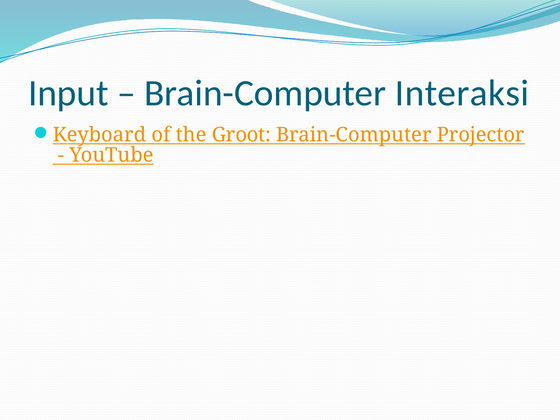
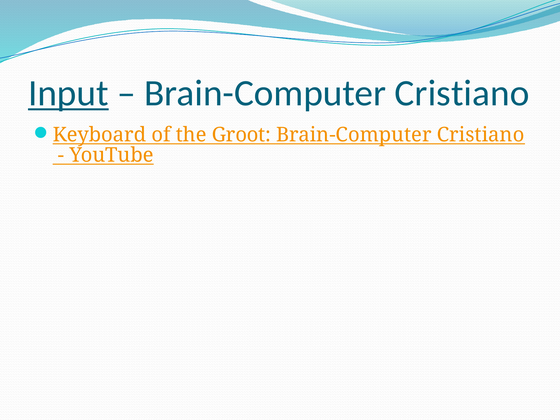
Input underline: none -> present
Interaksi at (462, 93): Interaksi -> Cristiano
Projector at (481, 135): Projector -> Cristiano
